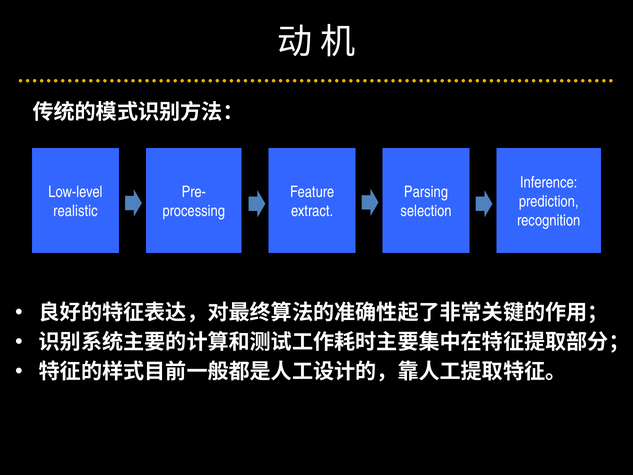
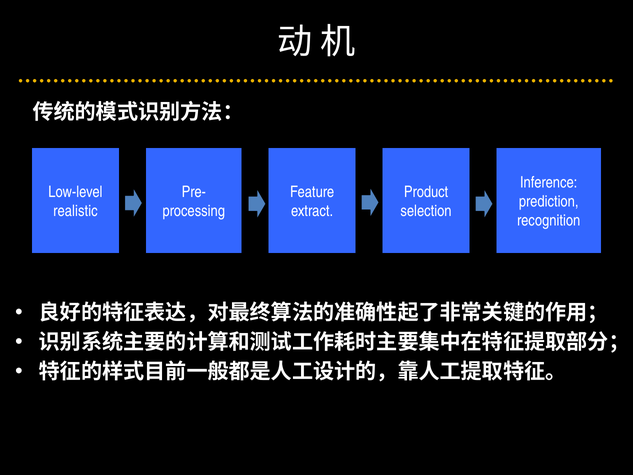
Parsing: Parsing -> Product
